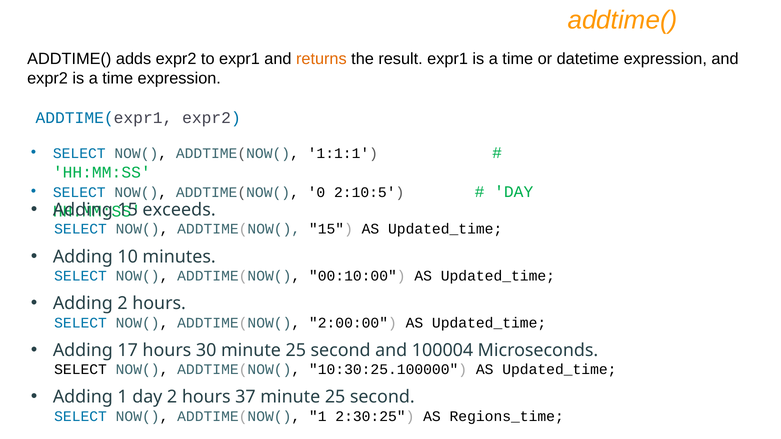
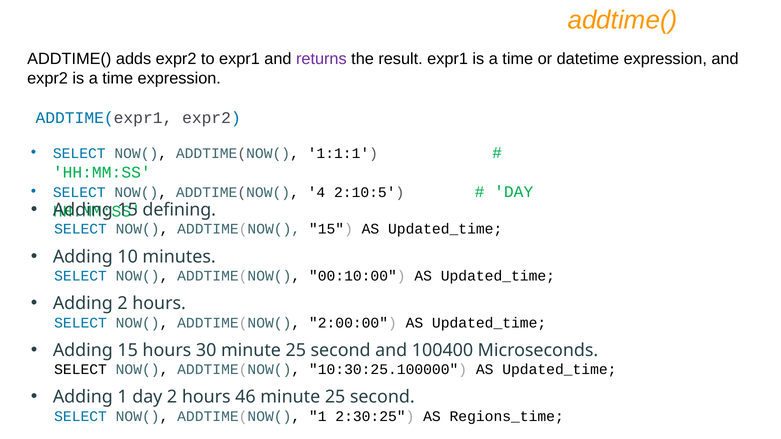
returns colour: orange -> purple
0: 0 -> 4
exceeds: exceeds -> defining
17 at (128, 350): 17 -> 15
100004: 100004 -> 100400
37: 37 -> 46
